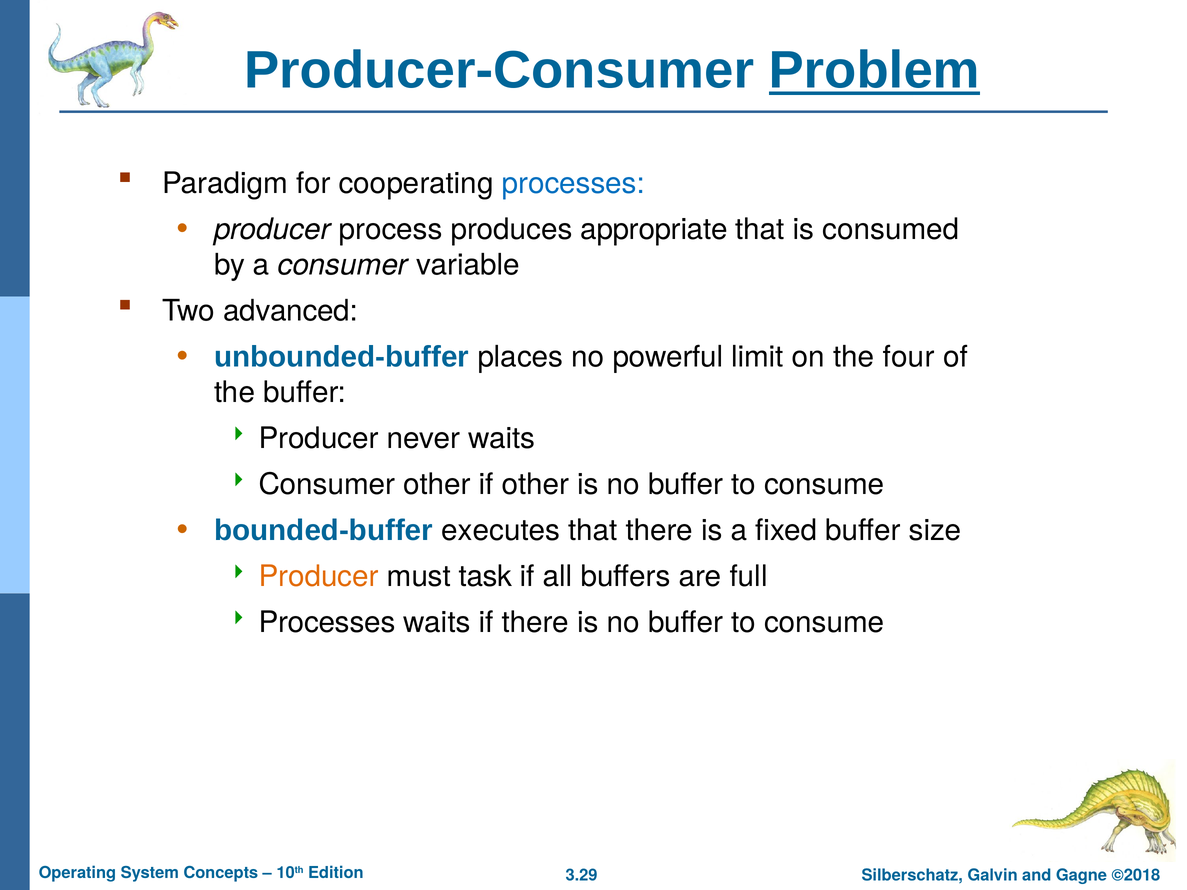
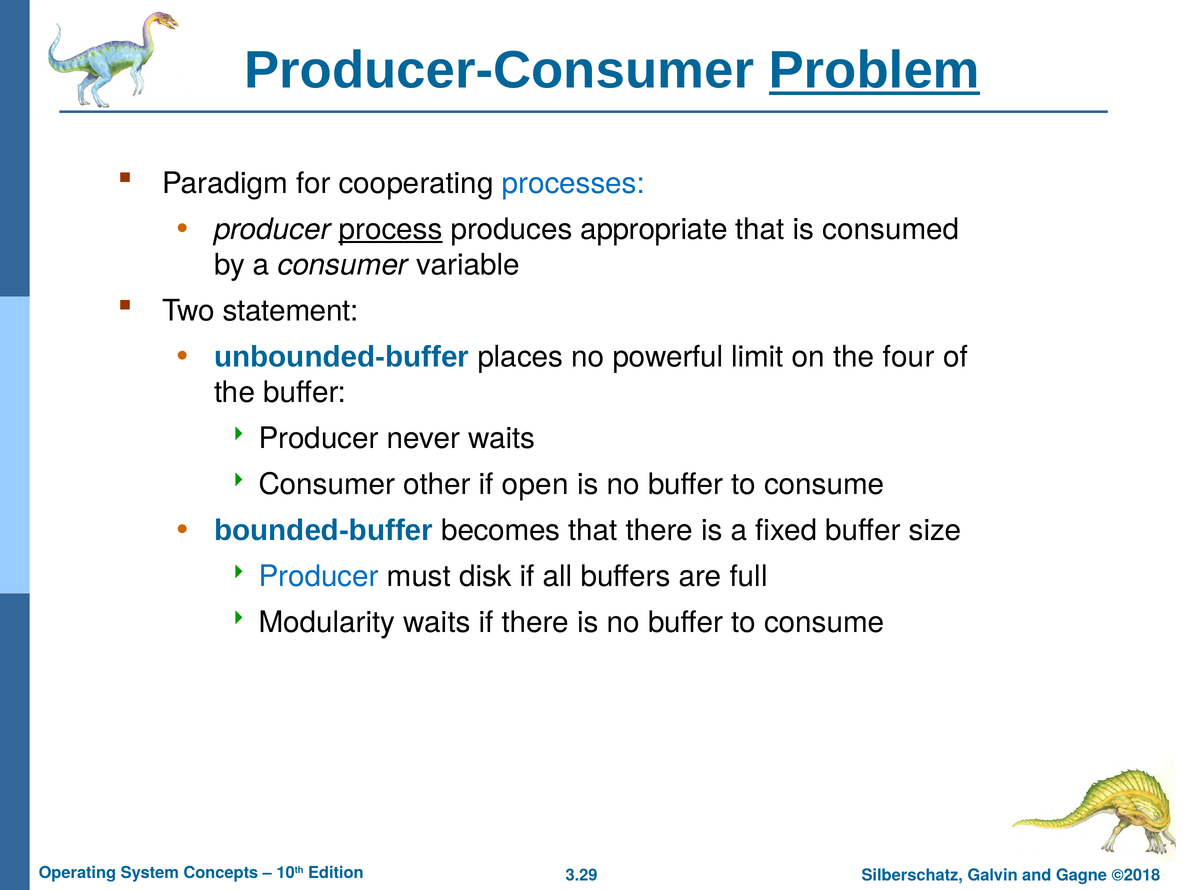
process underline: none -> present
advanced: advanced -> statement
if other: other -> open
executes: executes -> becomes
Producer at (319, 577) colour: orange -> blue
task: task -> disk
Processes at (327, 623): Processes -> Modularity
